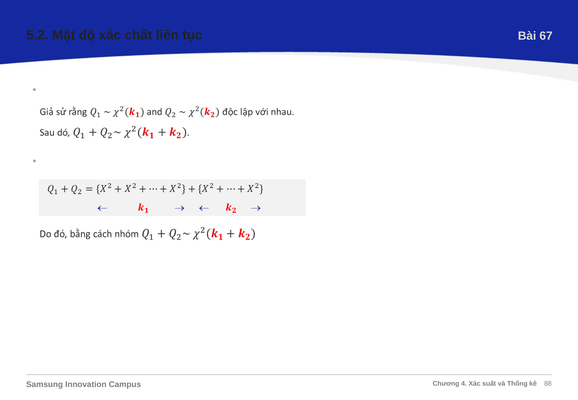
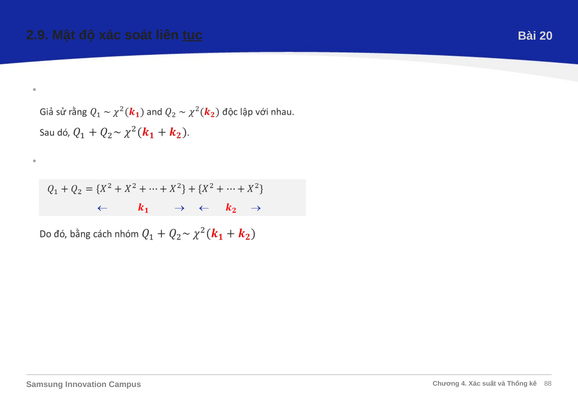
5.2: 5.2 -> 2.9
chất: chất -> soát
tục underline: none -> present
67: 67 -> 20
